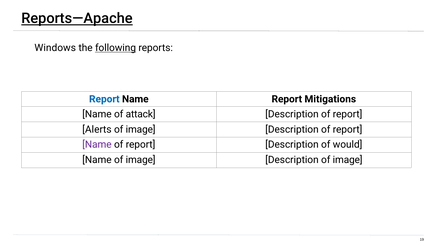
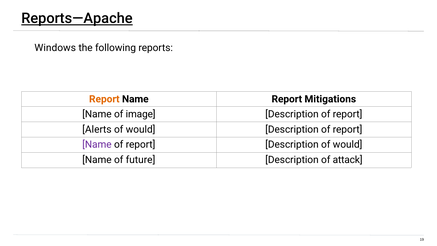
following underline: present -> none
Report at (104, 99) colour: blue -> orange
attack: attack -> image
image at (141, 129): image -> would
Name of image: image -> future
Description of image: image -> attack
